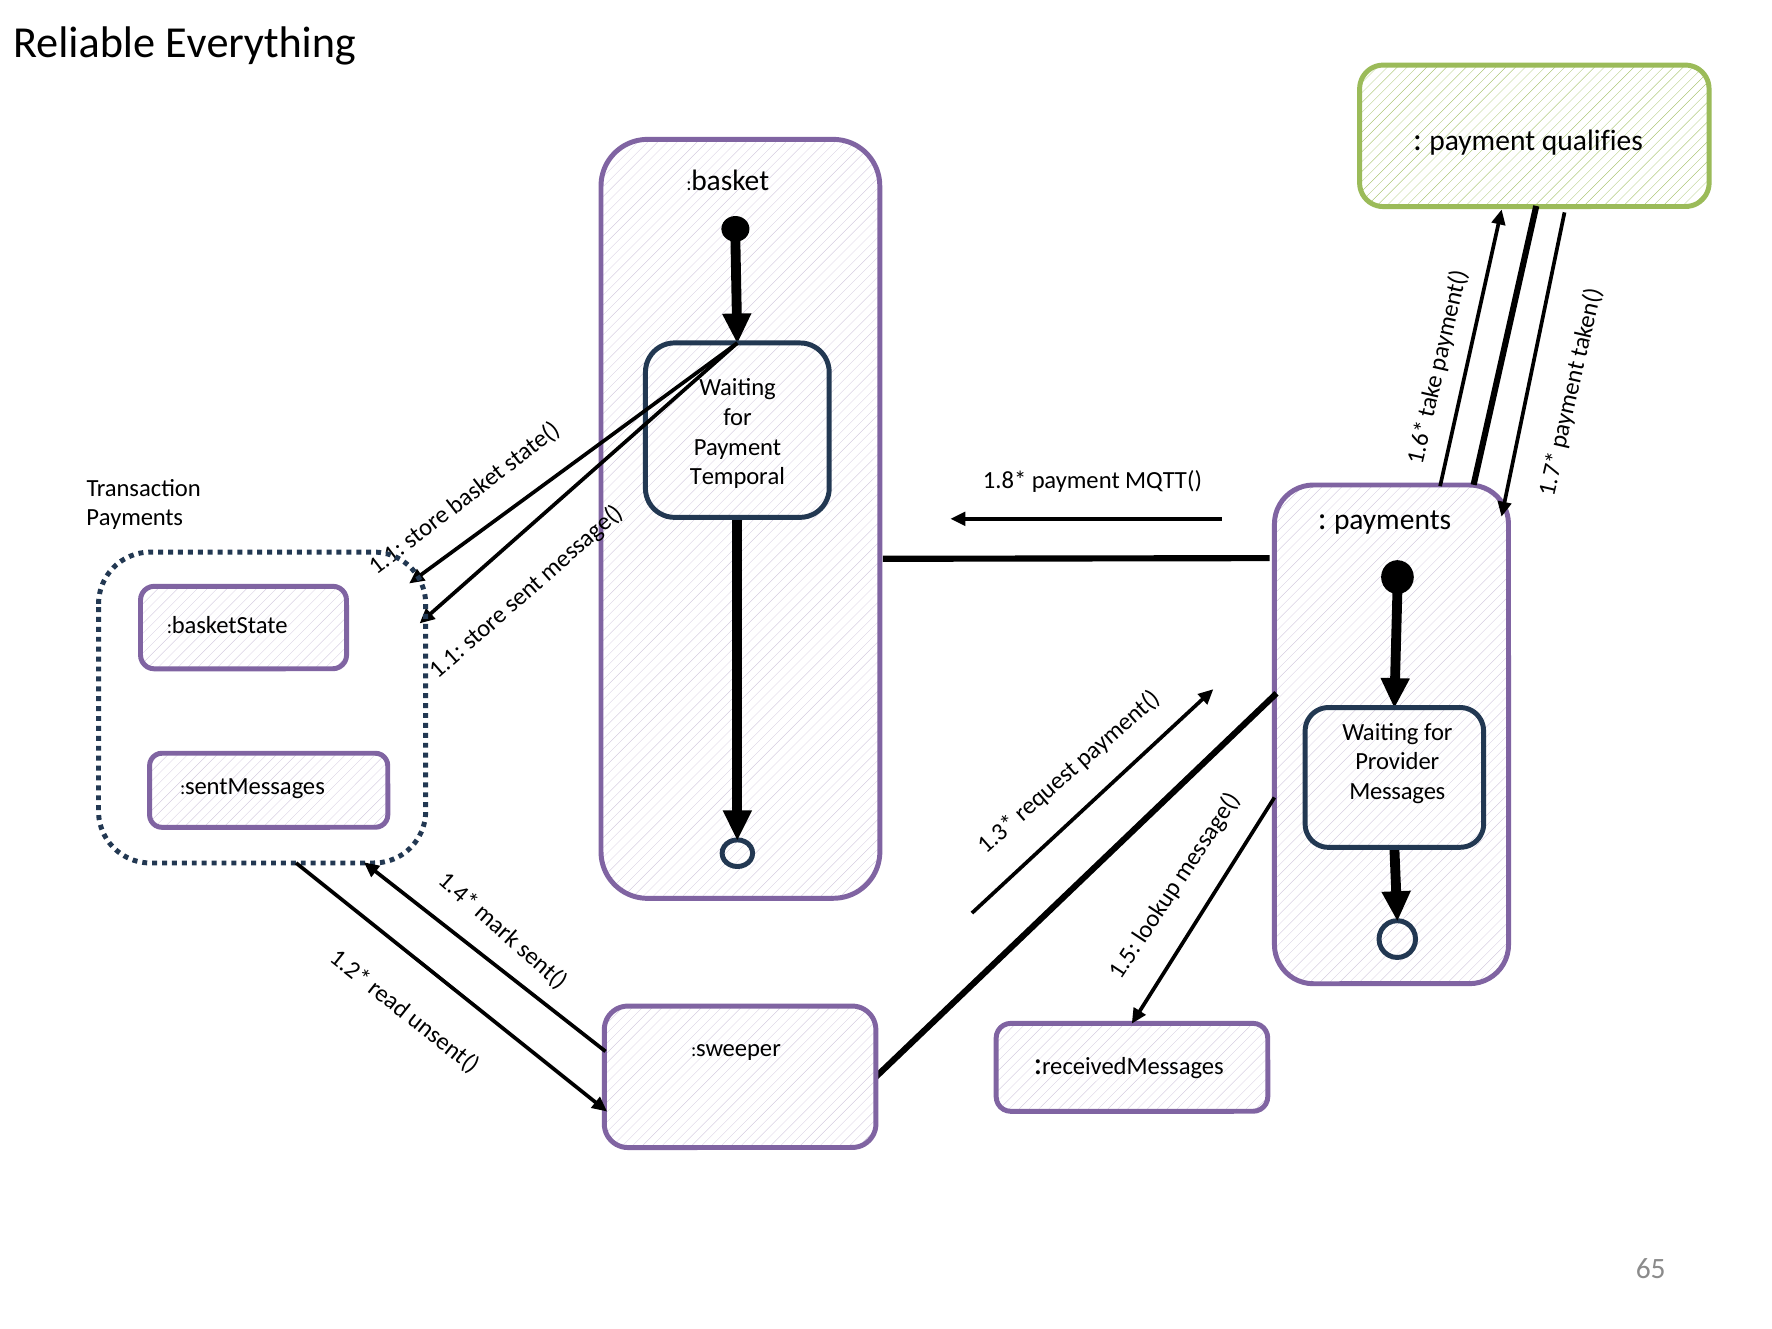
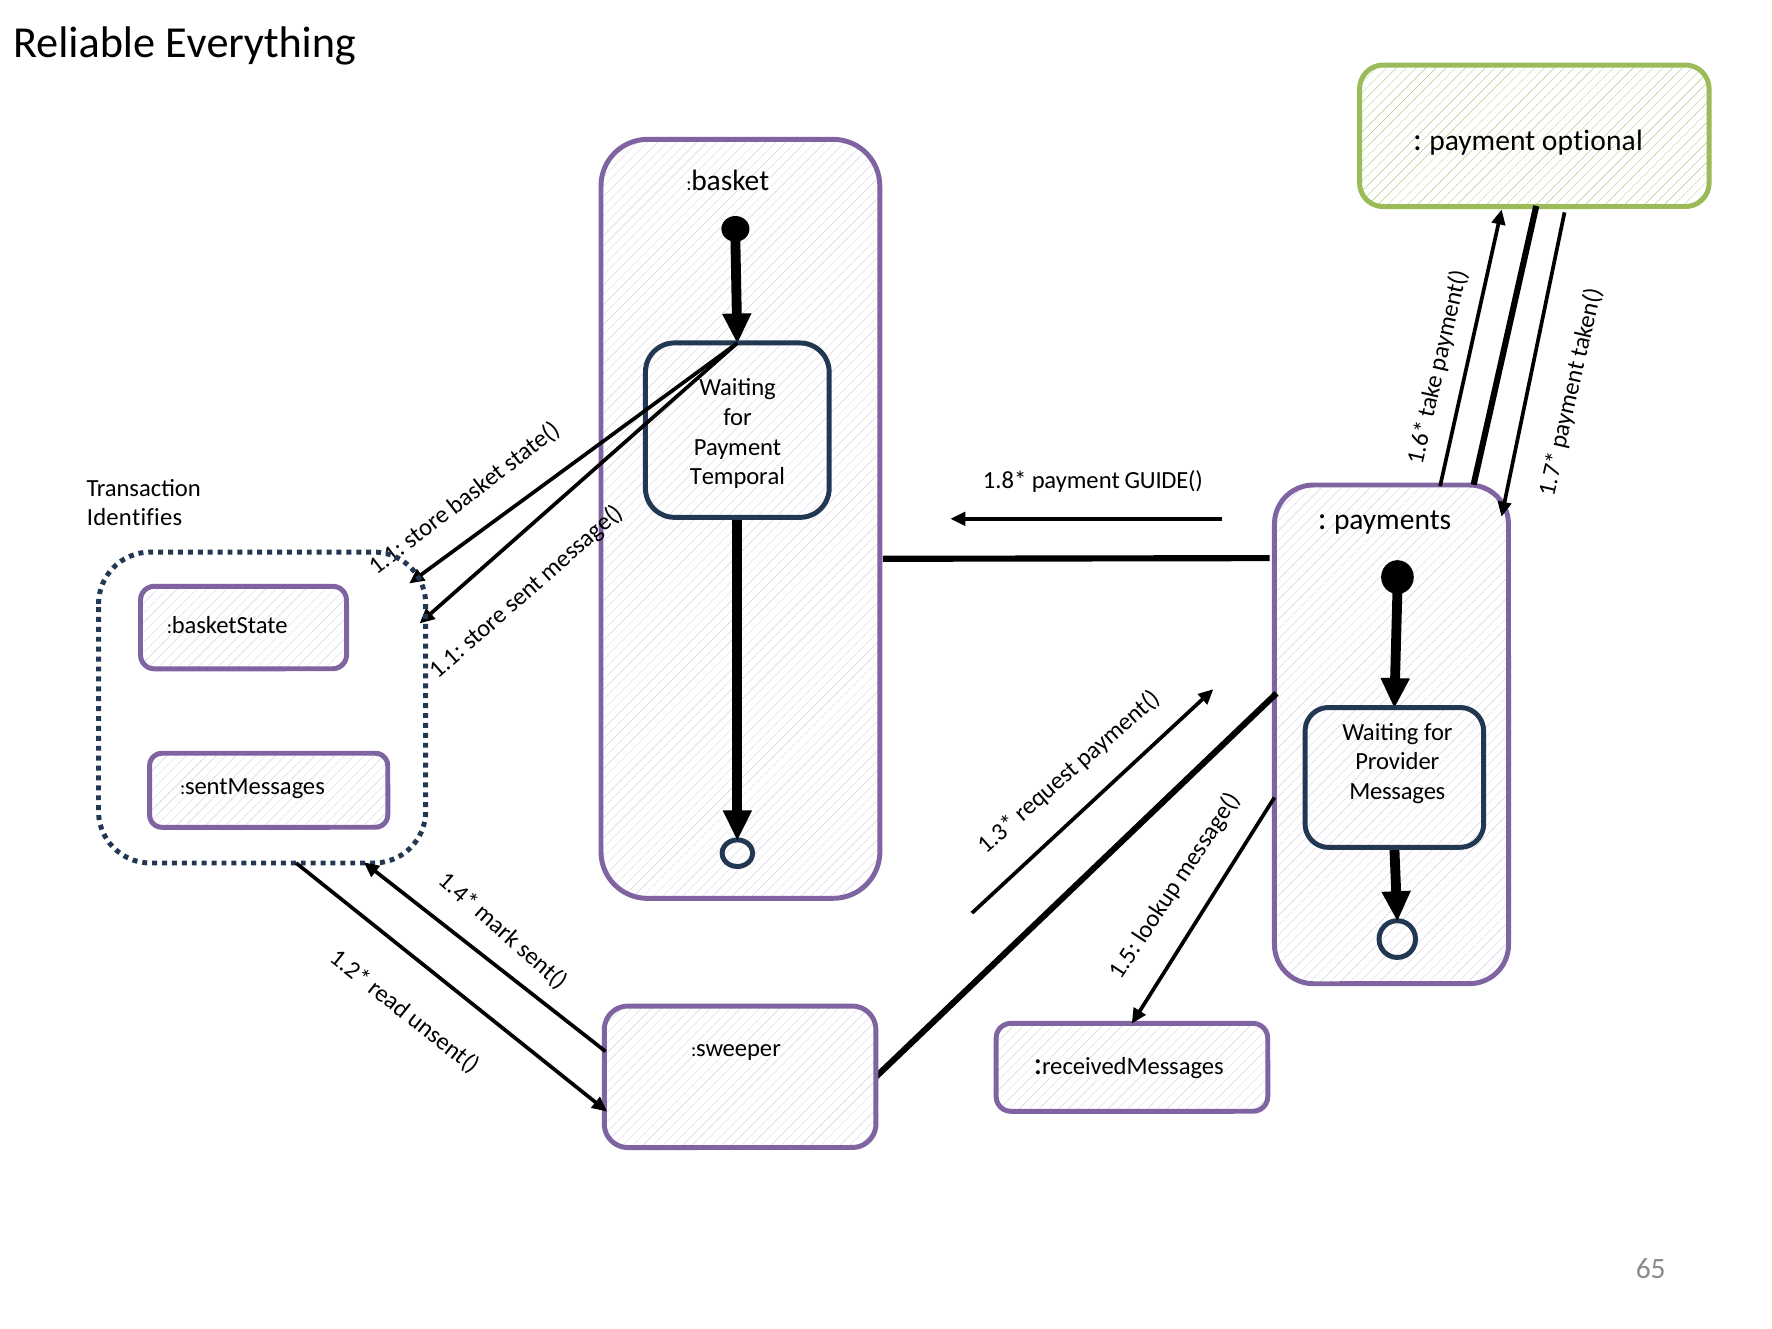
qualifies: qualifies -> optional
MQTT(: MQTT( -> GUIDE(
Payments at (135, 518): Payments -> Identifies
